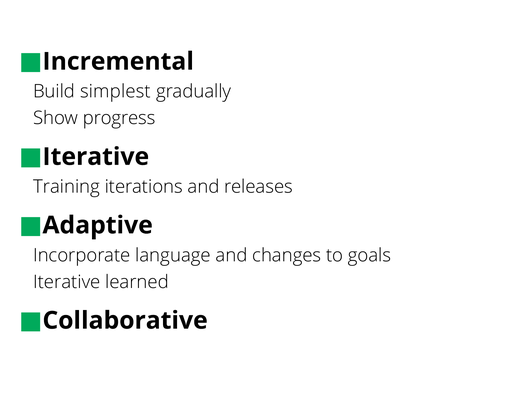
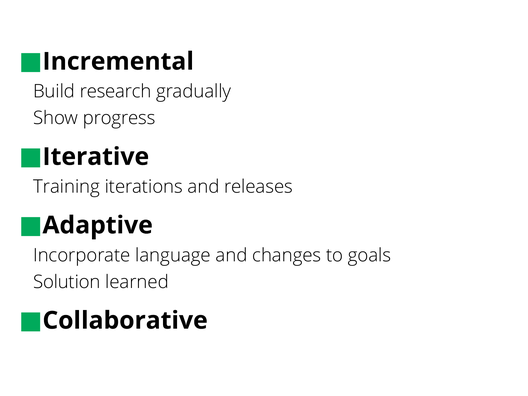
simplest: simplest -> research
Iterative at (67, 282): Iterative -> Solution
